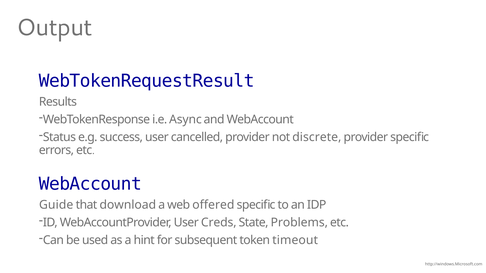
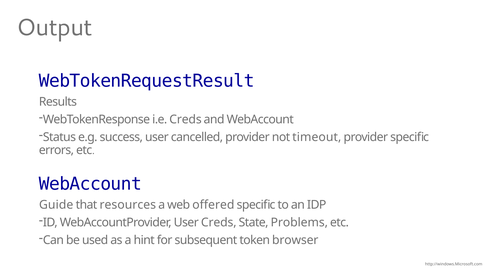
i.e Async: Async -> Creds
discrete: discrete -> timeout
download: download -> resources
timeout: timeout -> browser
